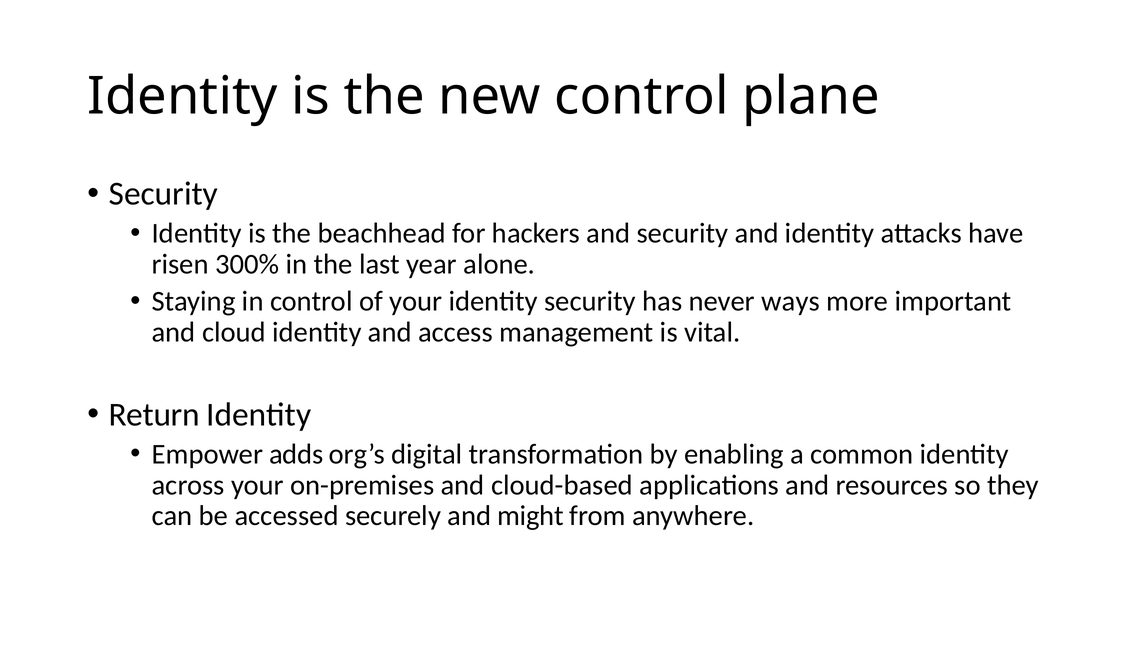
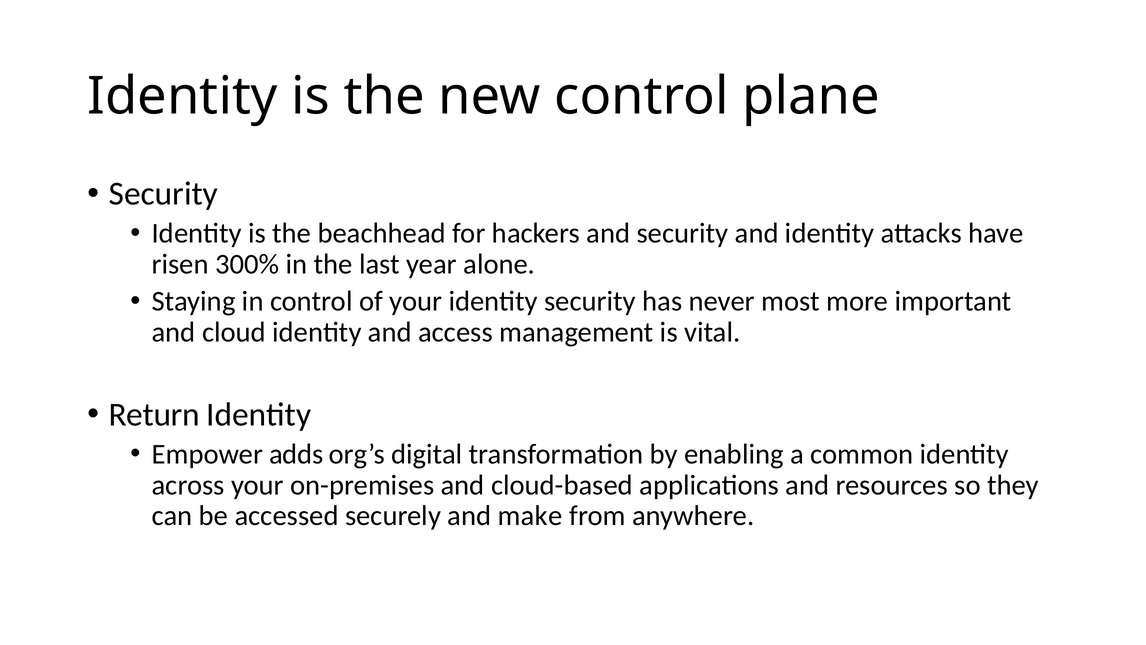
ways: ways -> most
might: might -> make
